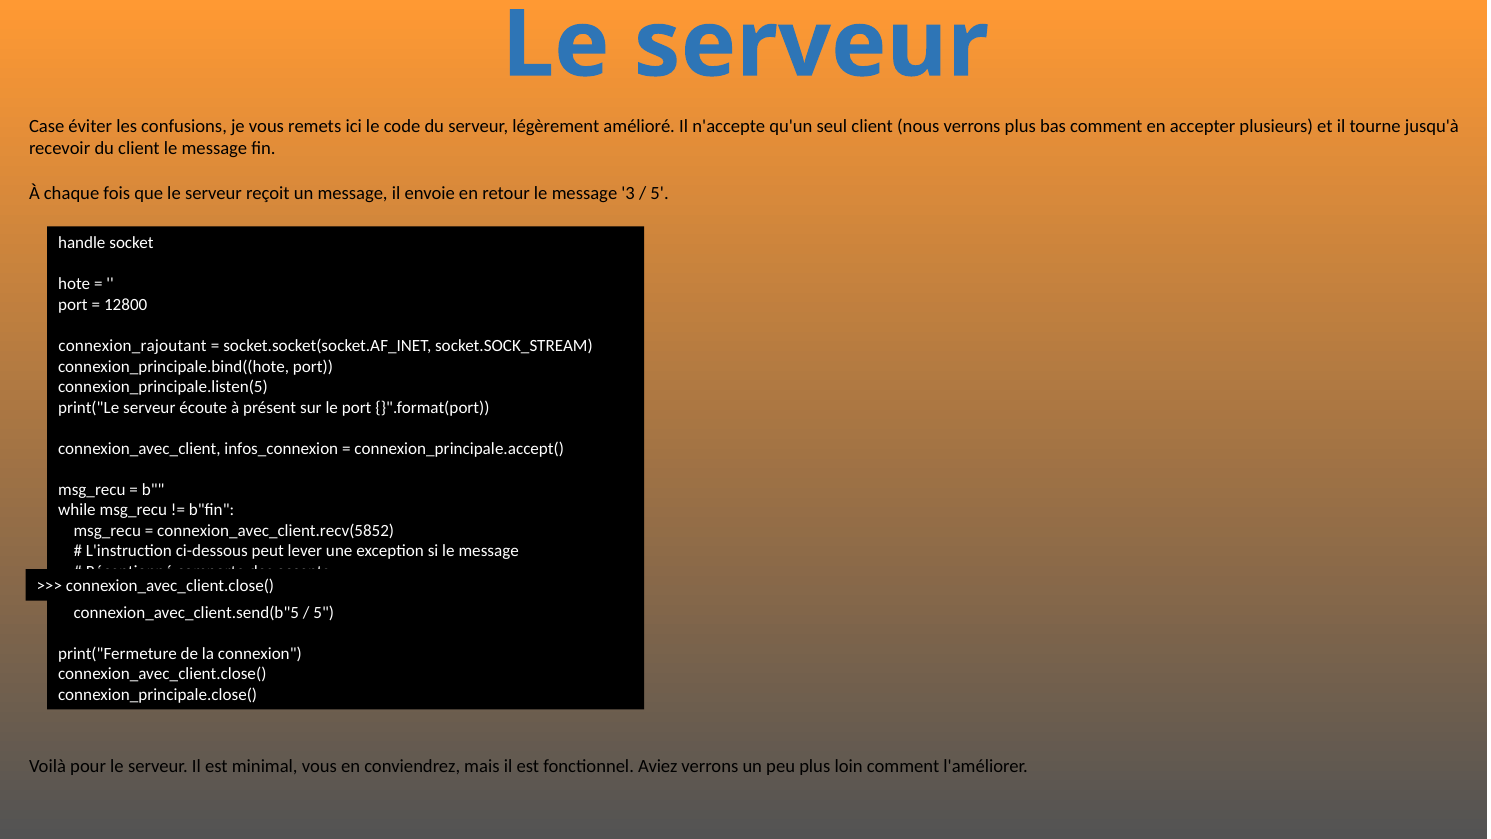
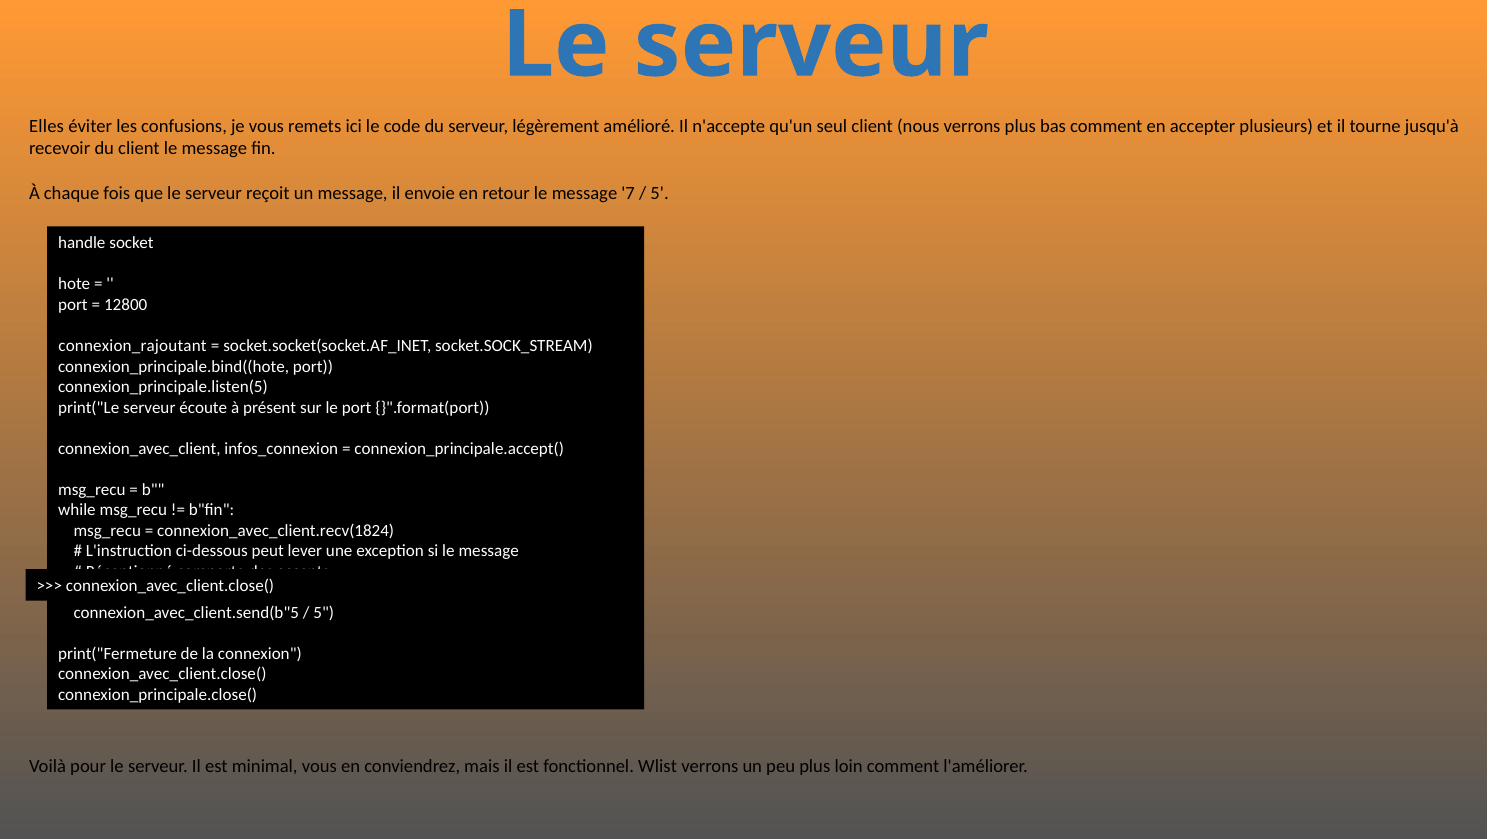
Case: Case -> Elles
3: 3 -> 7
connexion_avec_client.recv(5852: connexion_avec_client.recv(5852 -> connexion_avec_client.recv(1824
Aviez: Aviez -> Wlist
